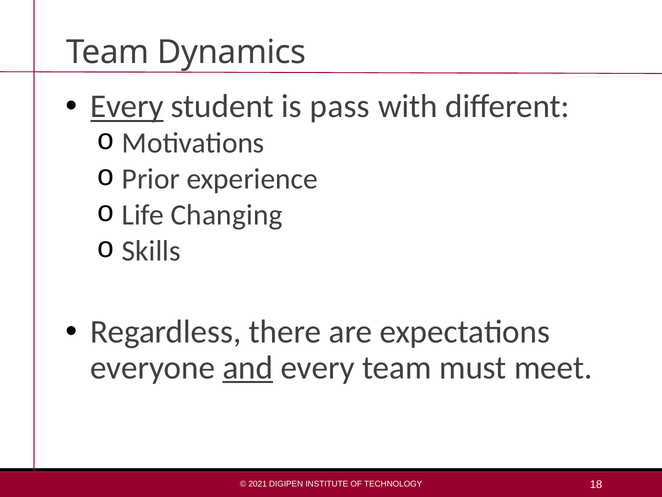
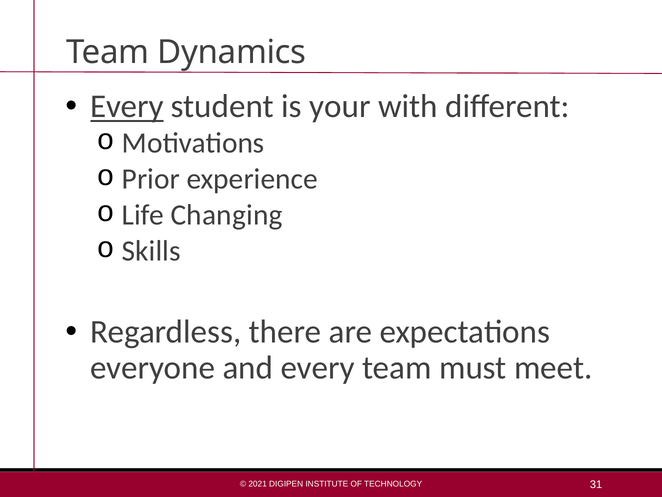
pass: pass -> your
and underline: present -> none
18: 18 -> 31
